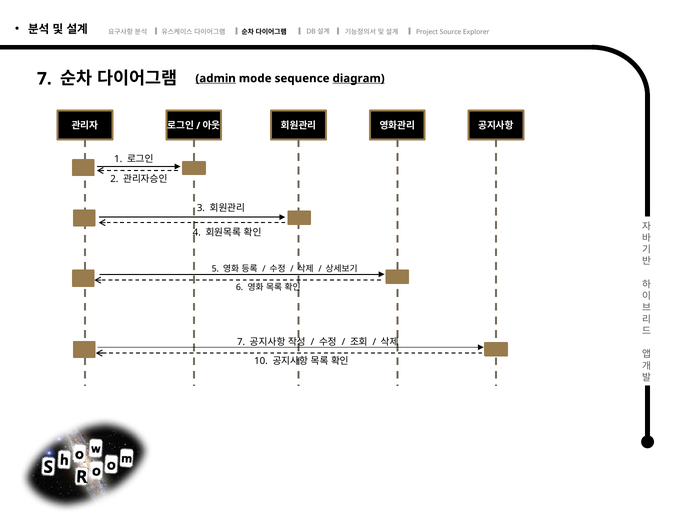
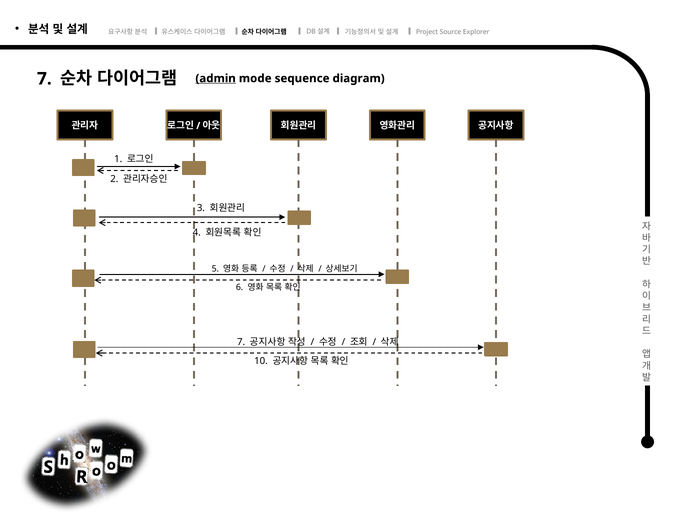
diagram underline: present -> none
